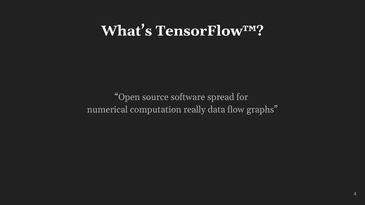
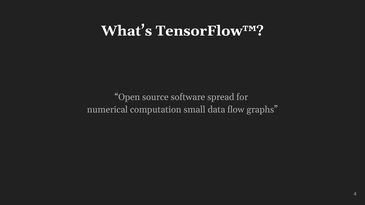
really: really -> small
